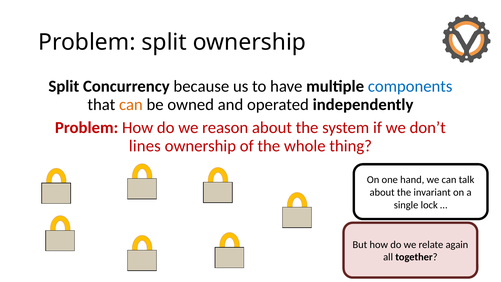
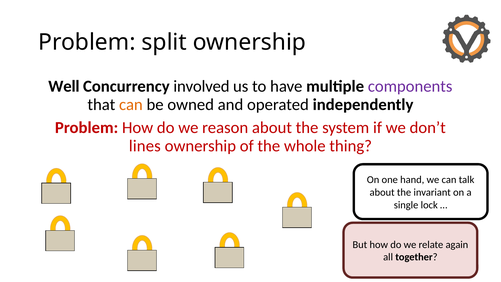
Split at (64, 86): Split -> Well
because: because -> involved
components colour: blue -> purple
